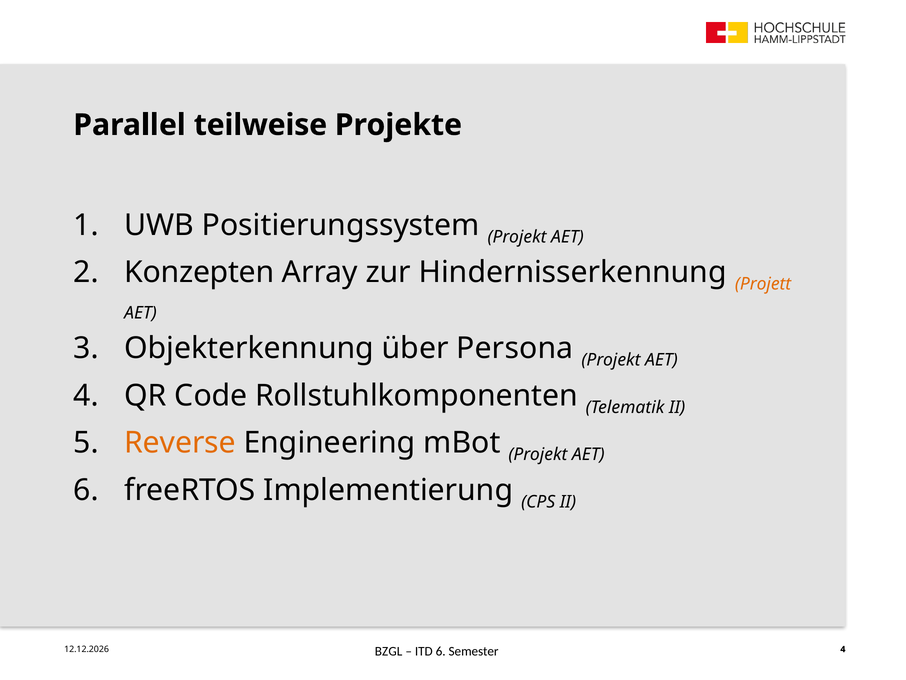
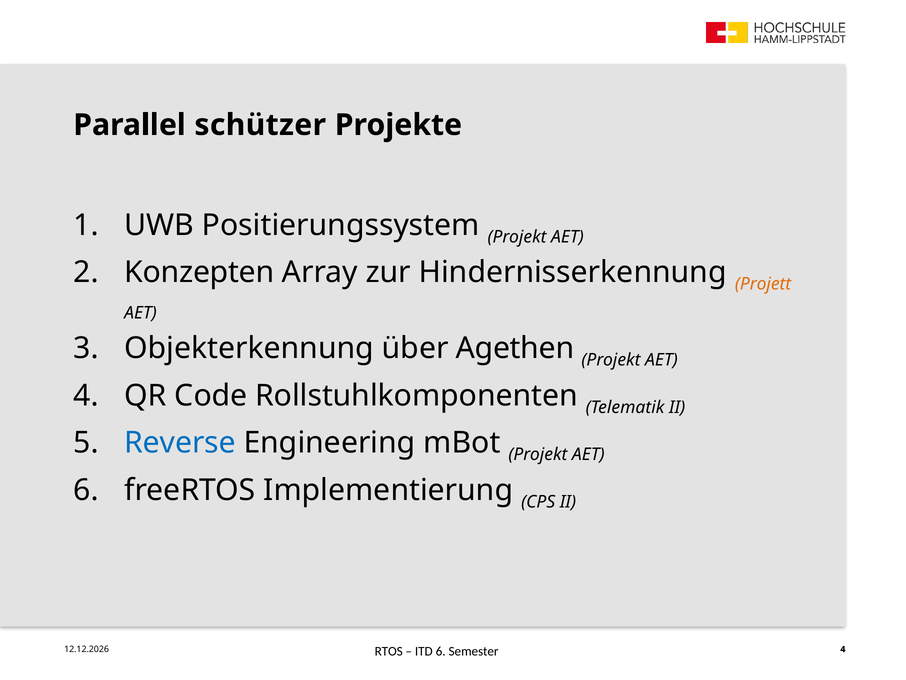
teilweise: teilweise -> schützer
Persona: Persona -> Agethen
Reverse colour: orange -> blue
BZGL: BZGL -> RTOS
